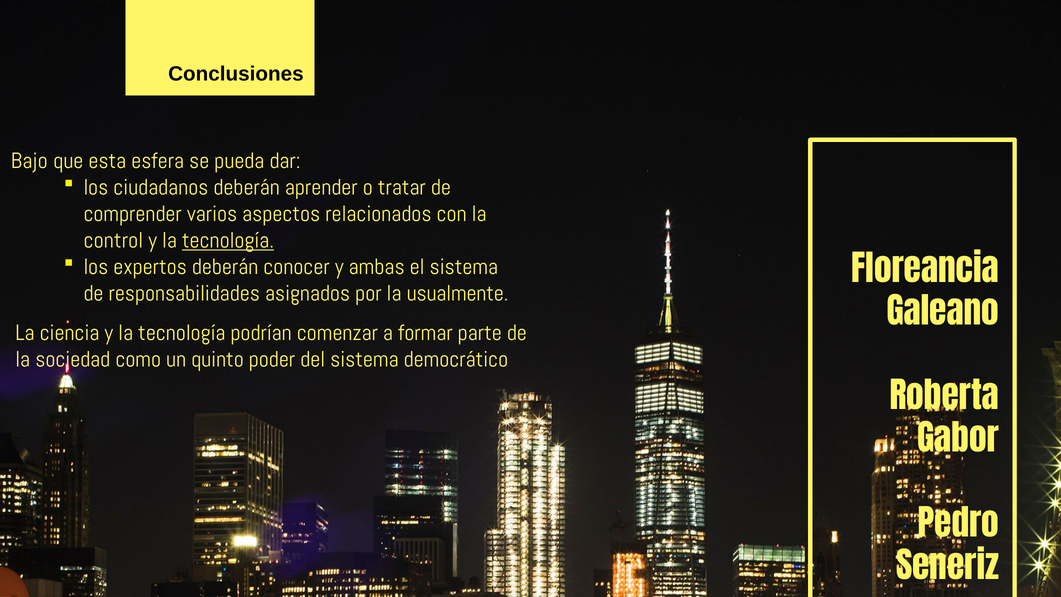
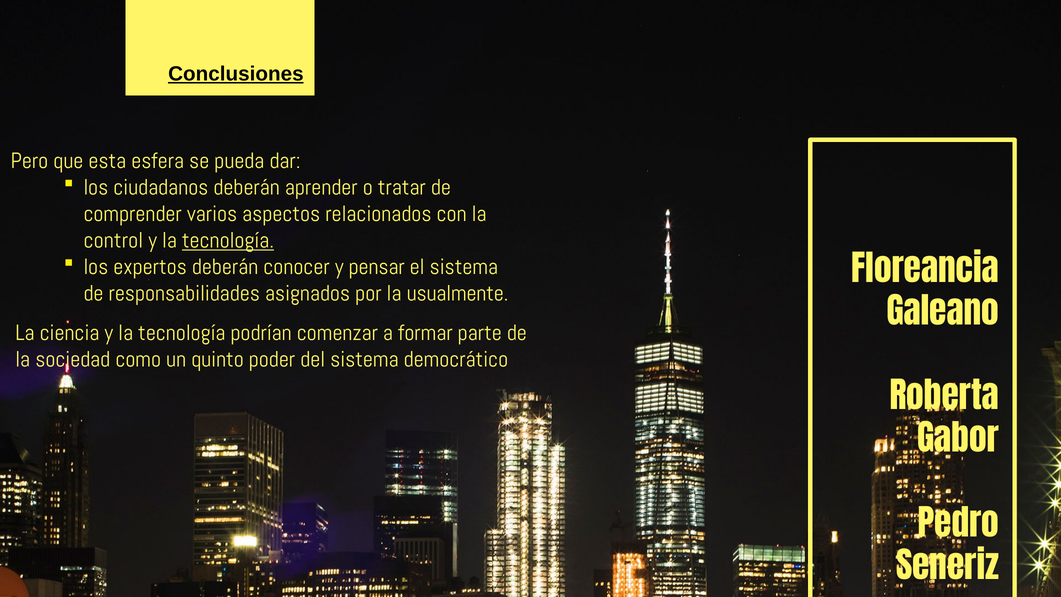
Conclusiones underline: none -> present
Bajo: Bajo -> Pero
ambas: ambas -> pensar
